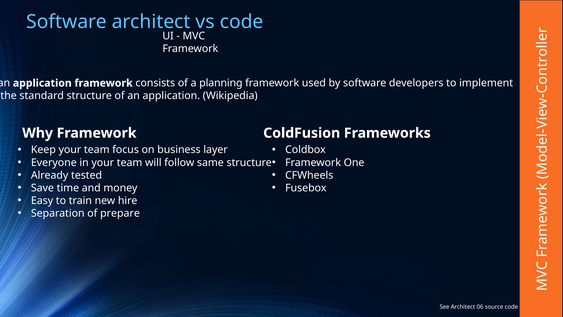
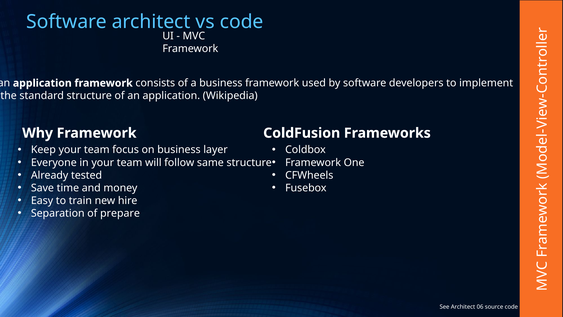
a planning: planning -> business
